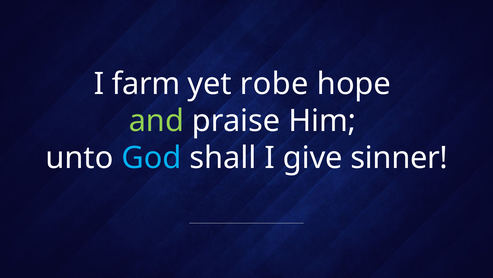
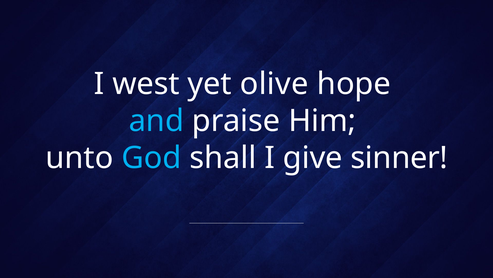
farm: farm -> west
robe: robe -> olive
and colour: light green -> light blue
